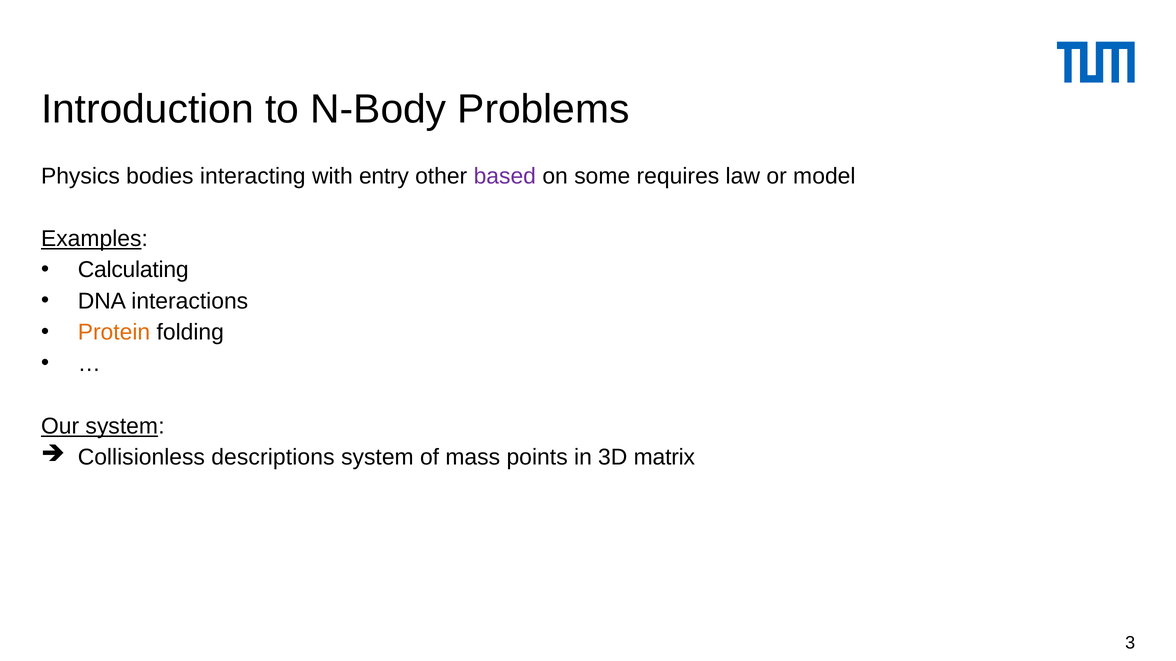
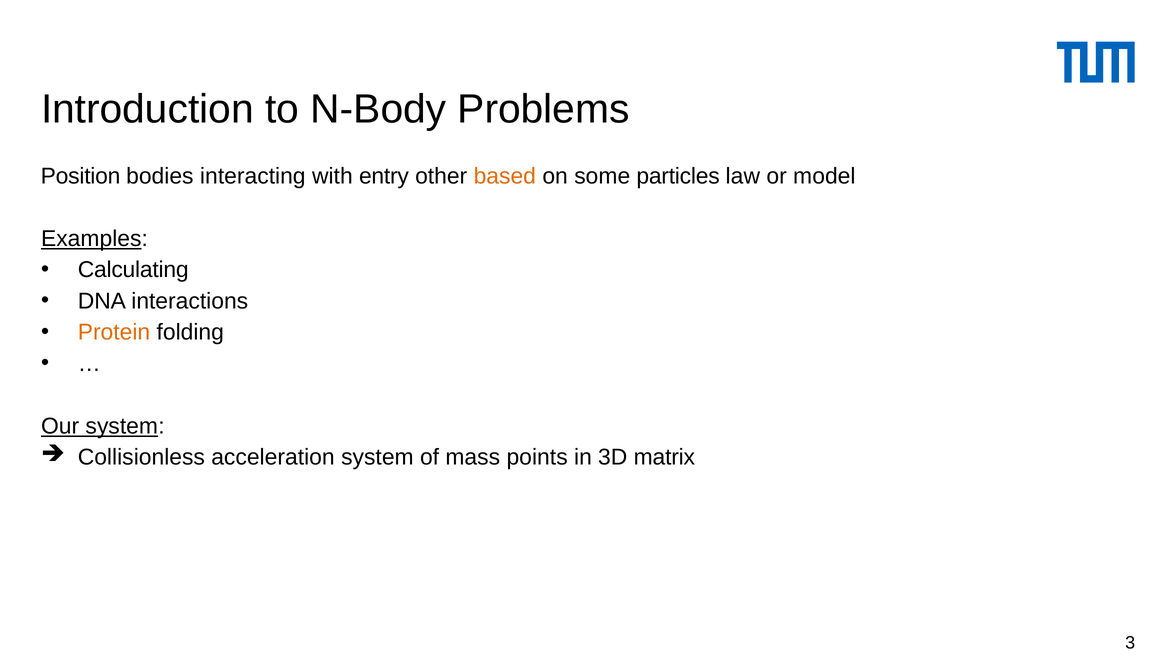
Physics: Physics -> Position
based colour: purple -> orange
requires: requires -> particles
descriptions: descriptions -> acceleration
